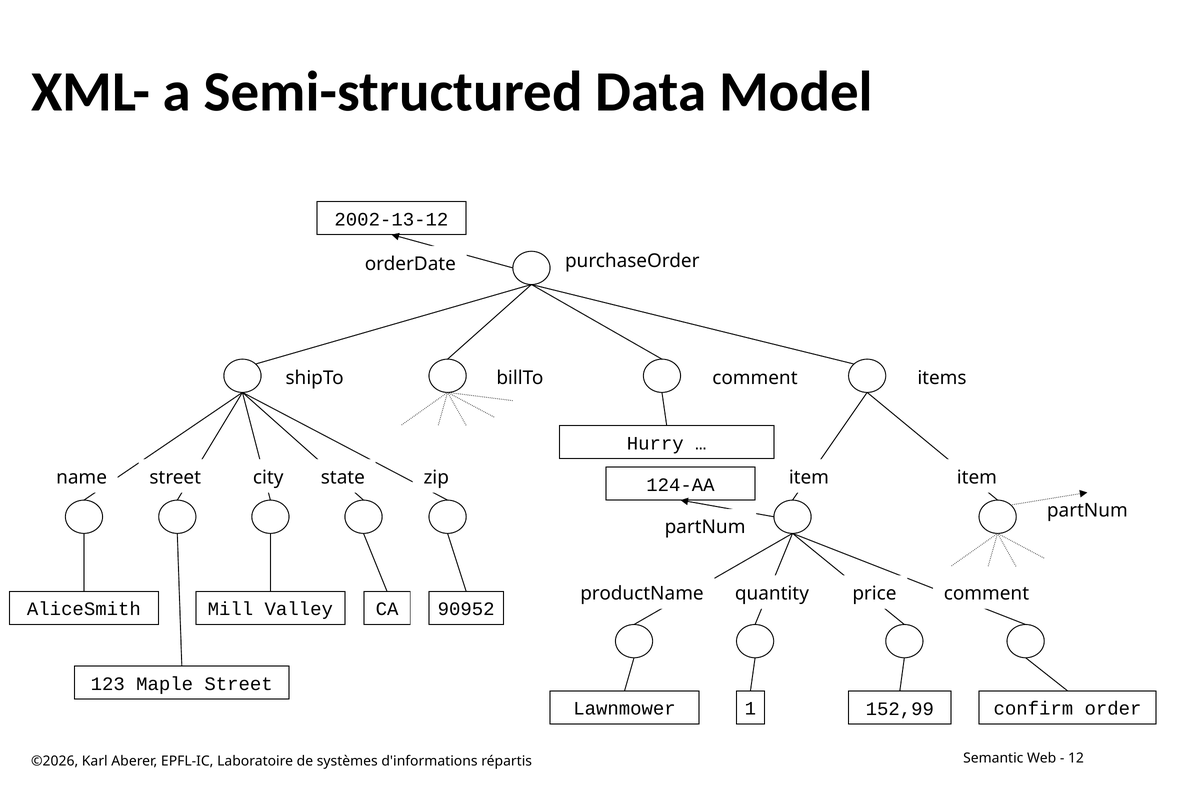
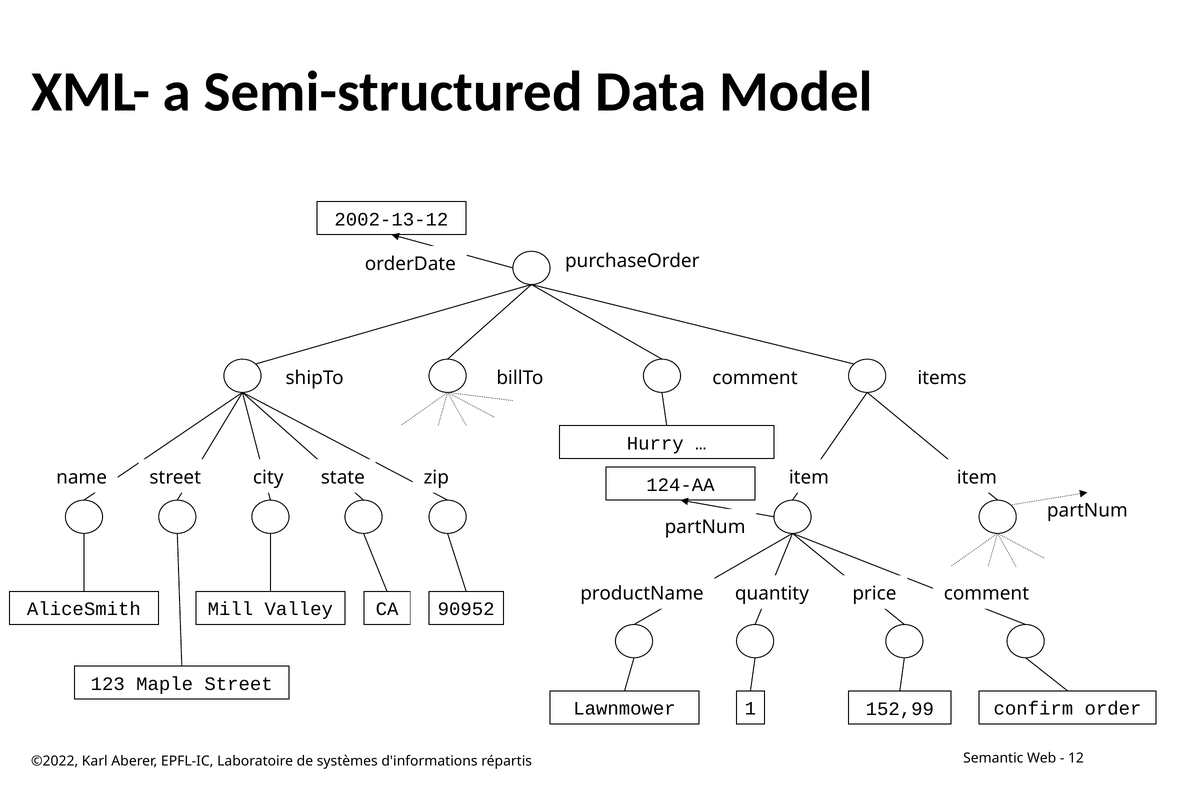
©2026: ©2026 -> ©2022
